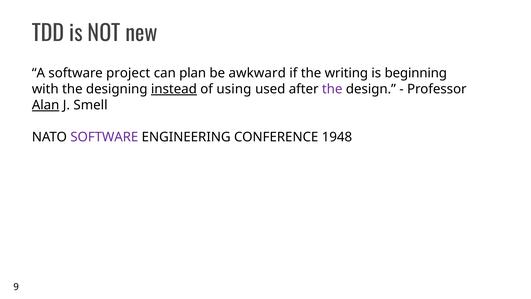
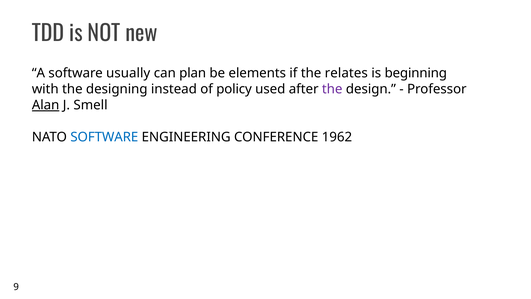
project: project -> usually
awkward: awkward -> elements
writing: writing -> relates
instead underline: present -> none
using: using -> policy
SOFTWARE at (104, 137) colour: purple -> blue
1948: 1948 -> 1962
